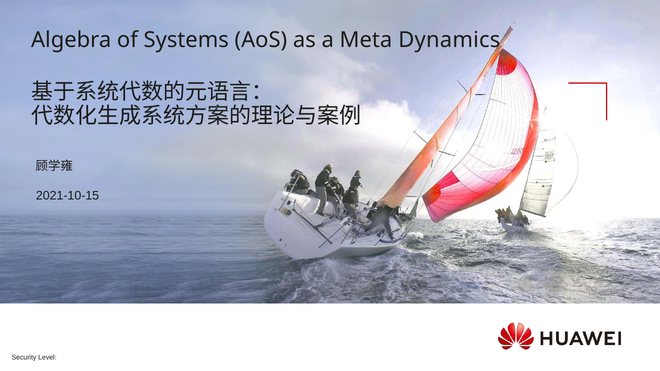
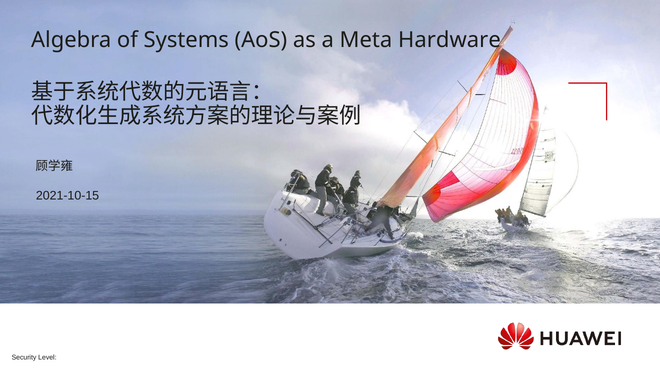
Dynamics: Dynamics -> Hardware
